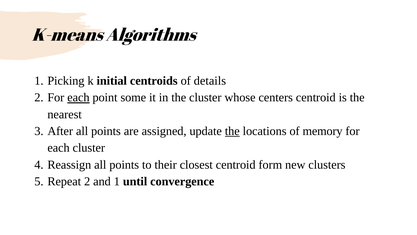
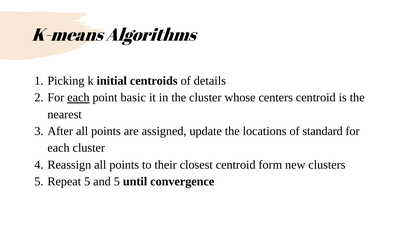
some: some -> basic
the at (232, 131) underline: present -> none
memory: memory -> standard
Repeat 2: 2 -> 5
and 1: 1 -> 5
